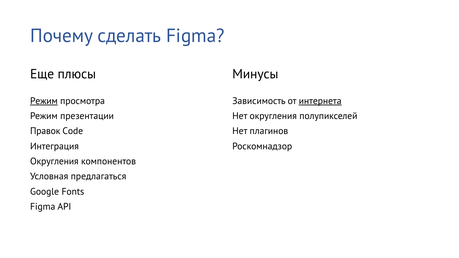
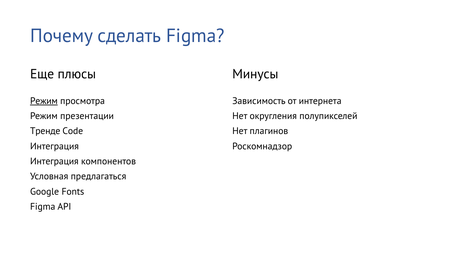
интернета underline: present -> none
Правок: Правок -> Тренде
Округления at (54, 161): Округления -> Интеграция
